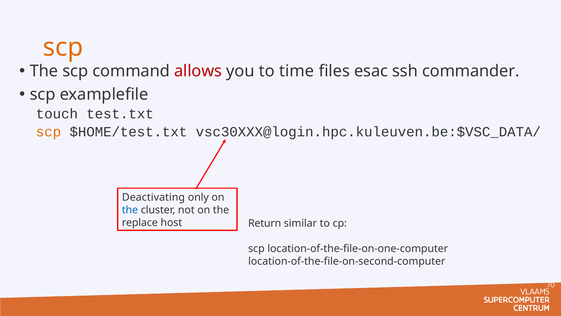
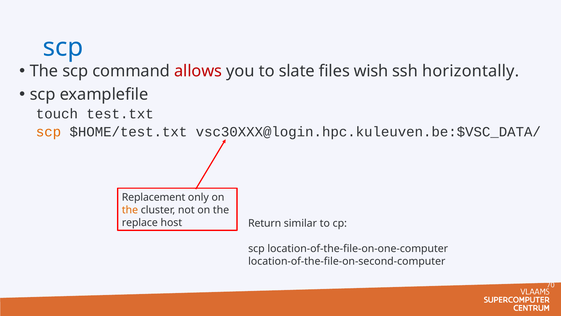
scp at (63, 47) colour: orange -> blue
time: time -> slate
esac: esac -> wish
commander: commander -> horizontally
Deactivating: Deactivating -> Replacement
the at (130, 210) colour: blue -> orange
